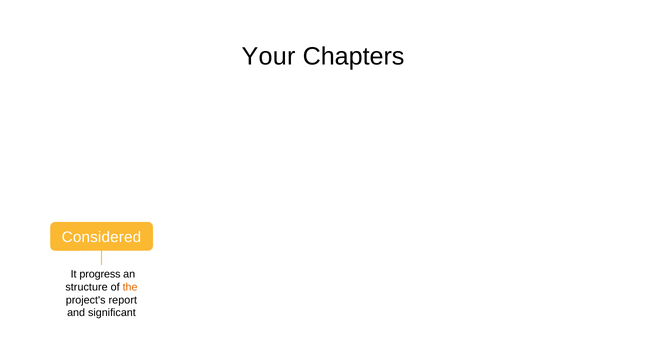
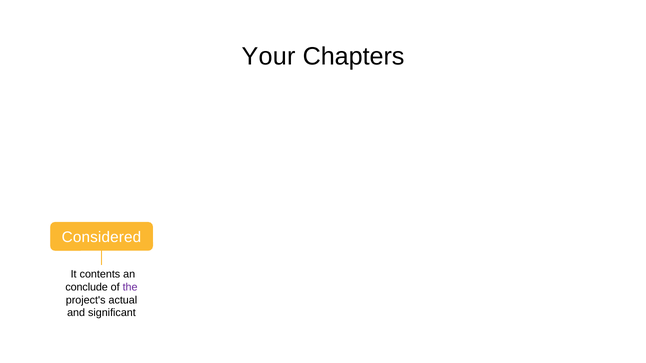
progress: progress -> contents
structure: structure -> conclude
the colour: orange -> purple
report: report -> actual
